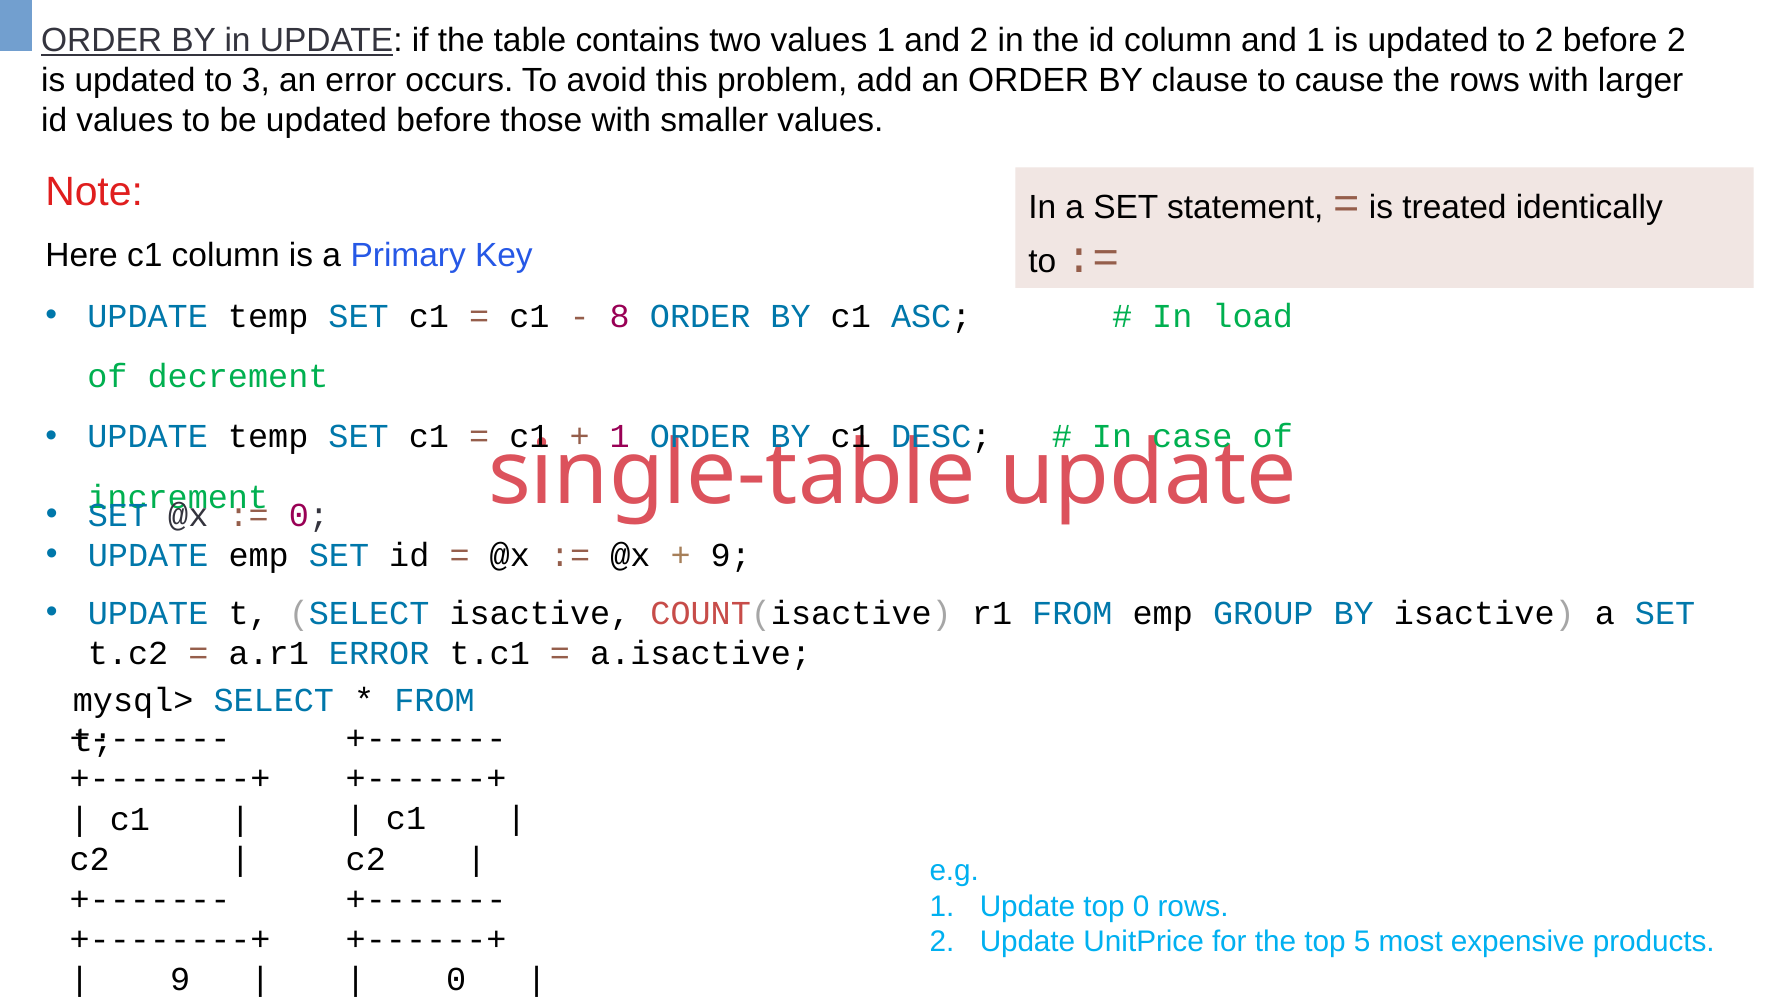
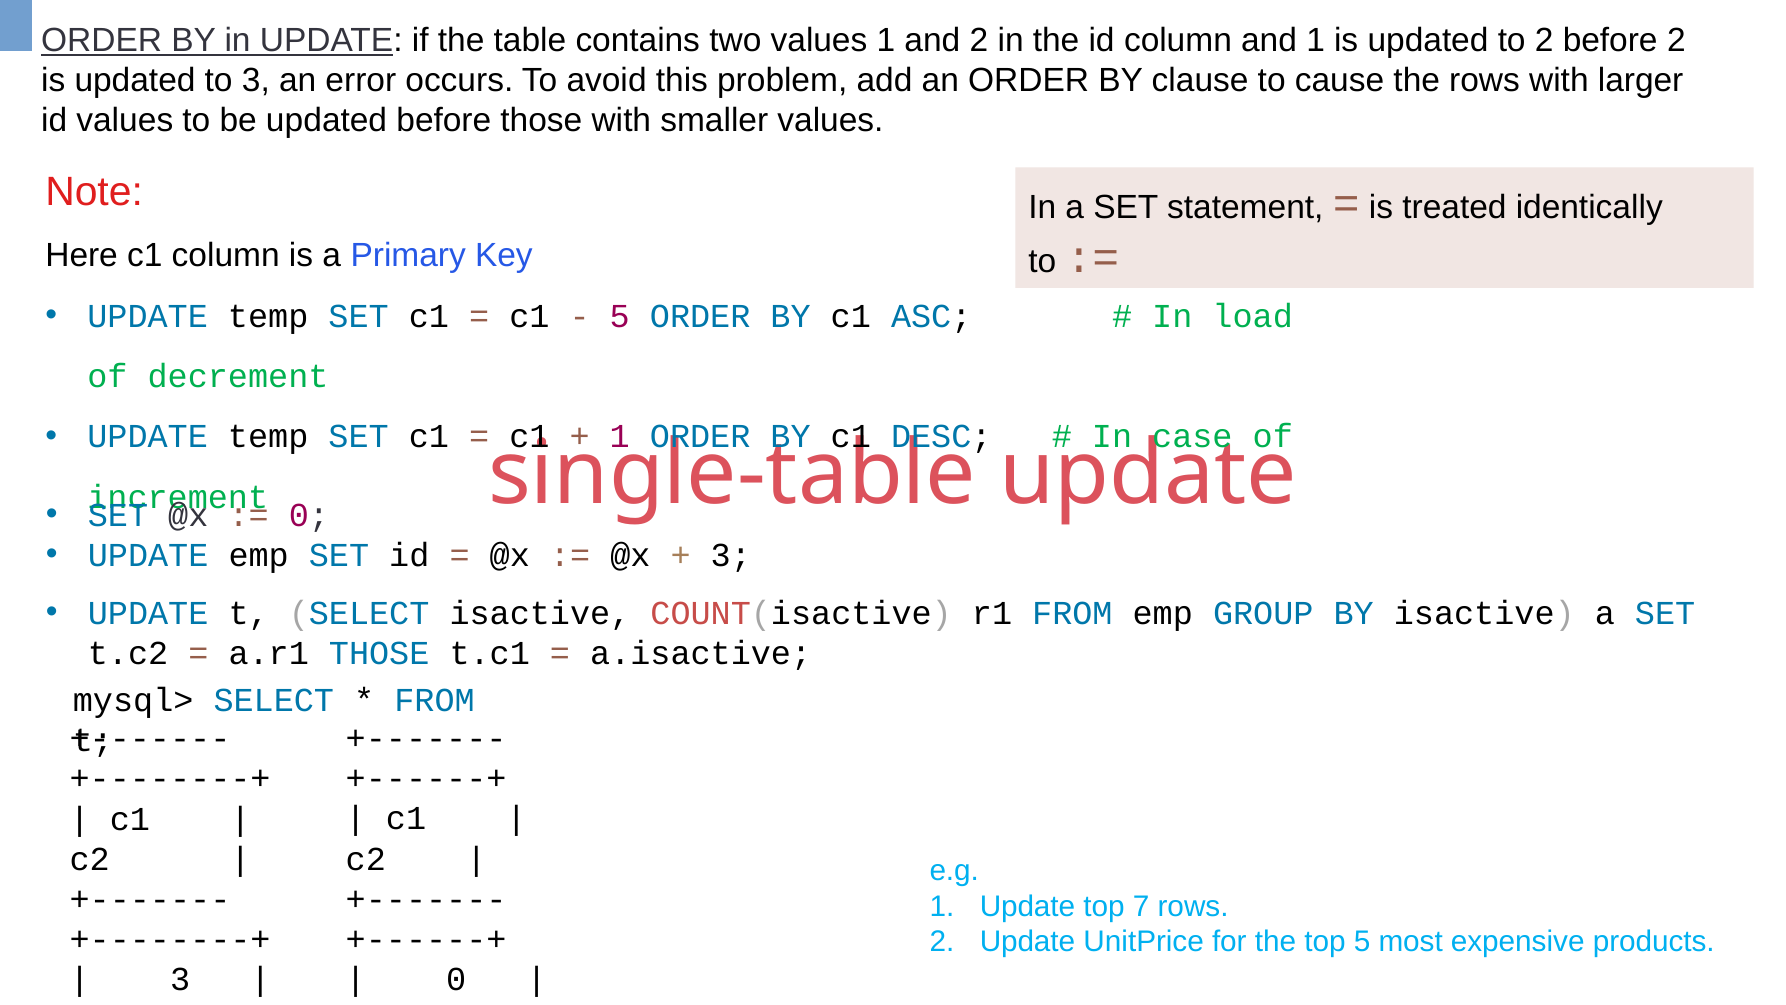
8 at (620, 316): 8 -> 5
9 at (731, 555): 9 -> 3
a.r1 ERROR: ERROR -> THOSE
top 0: 0 -> 7
9 at (180, 980): 9 -> 3
